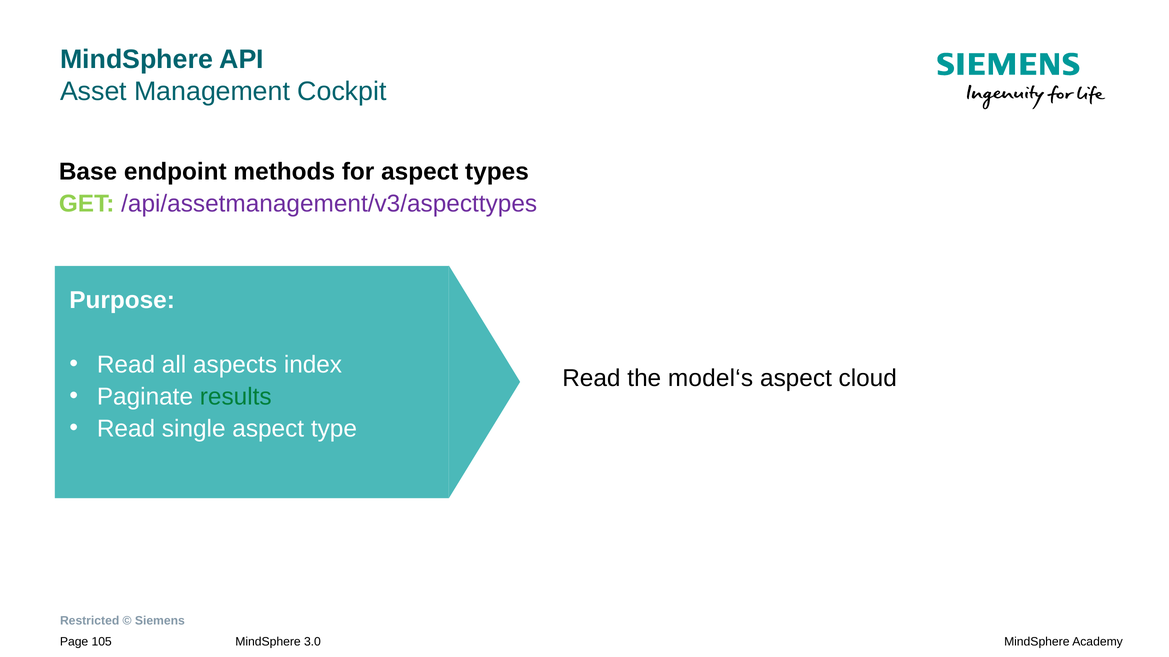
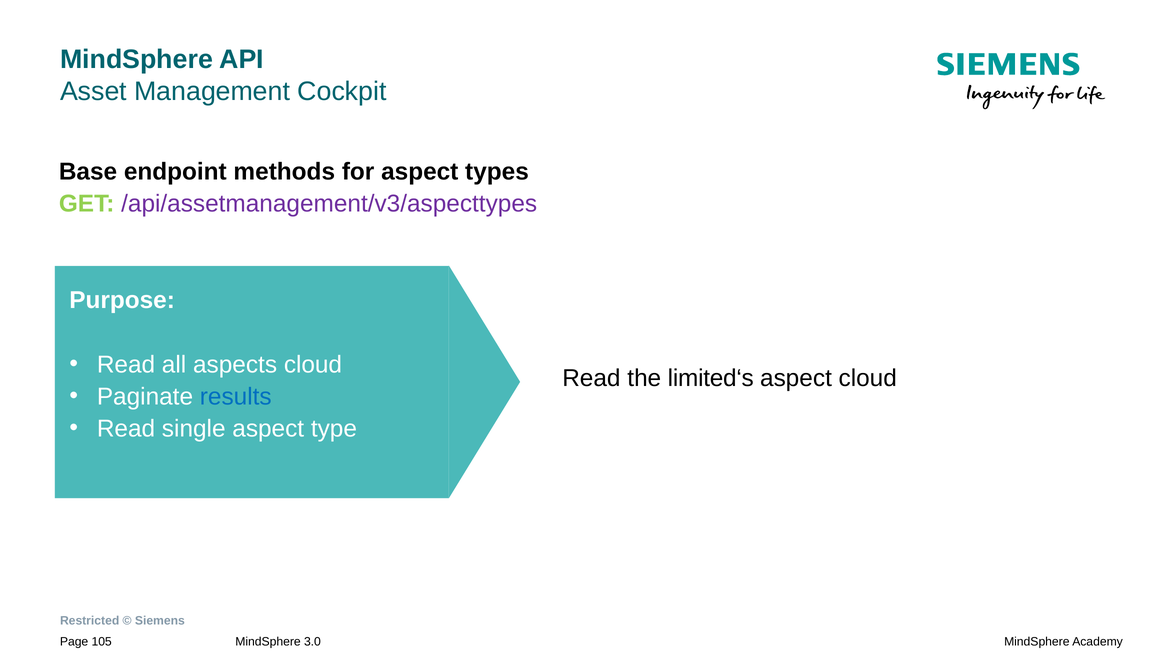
aspects index: index -> cloud
model‘s: model‘s -> limited‘s
results colour: green -> blue
